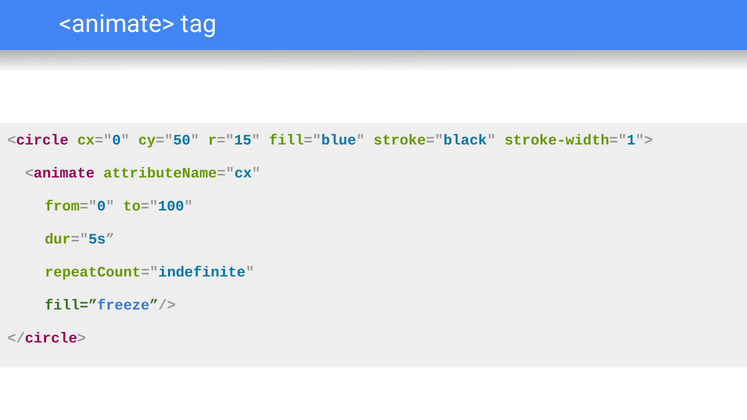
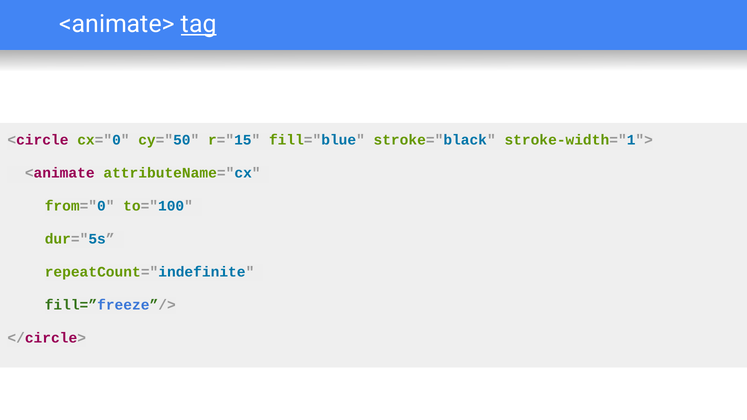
tag underline: none -> present
